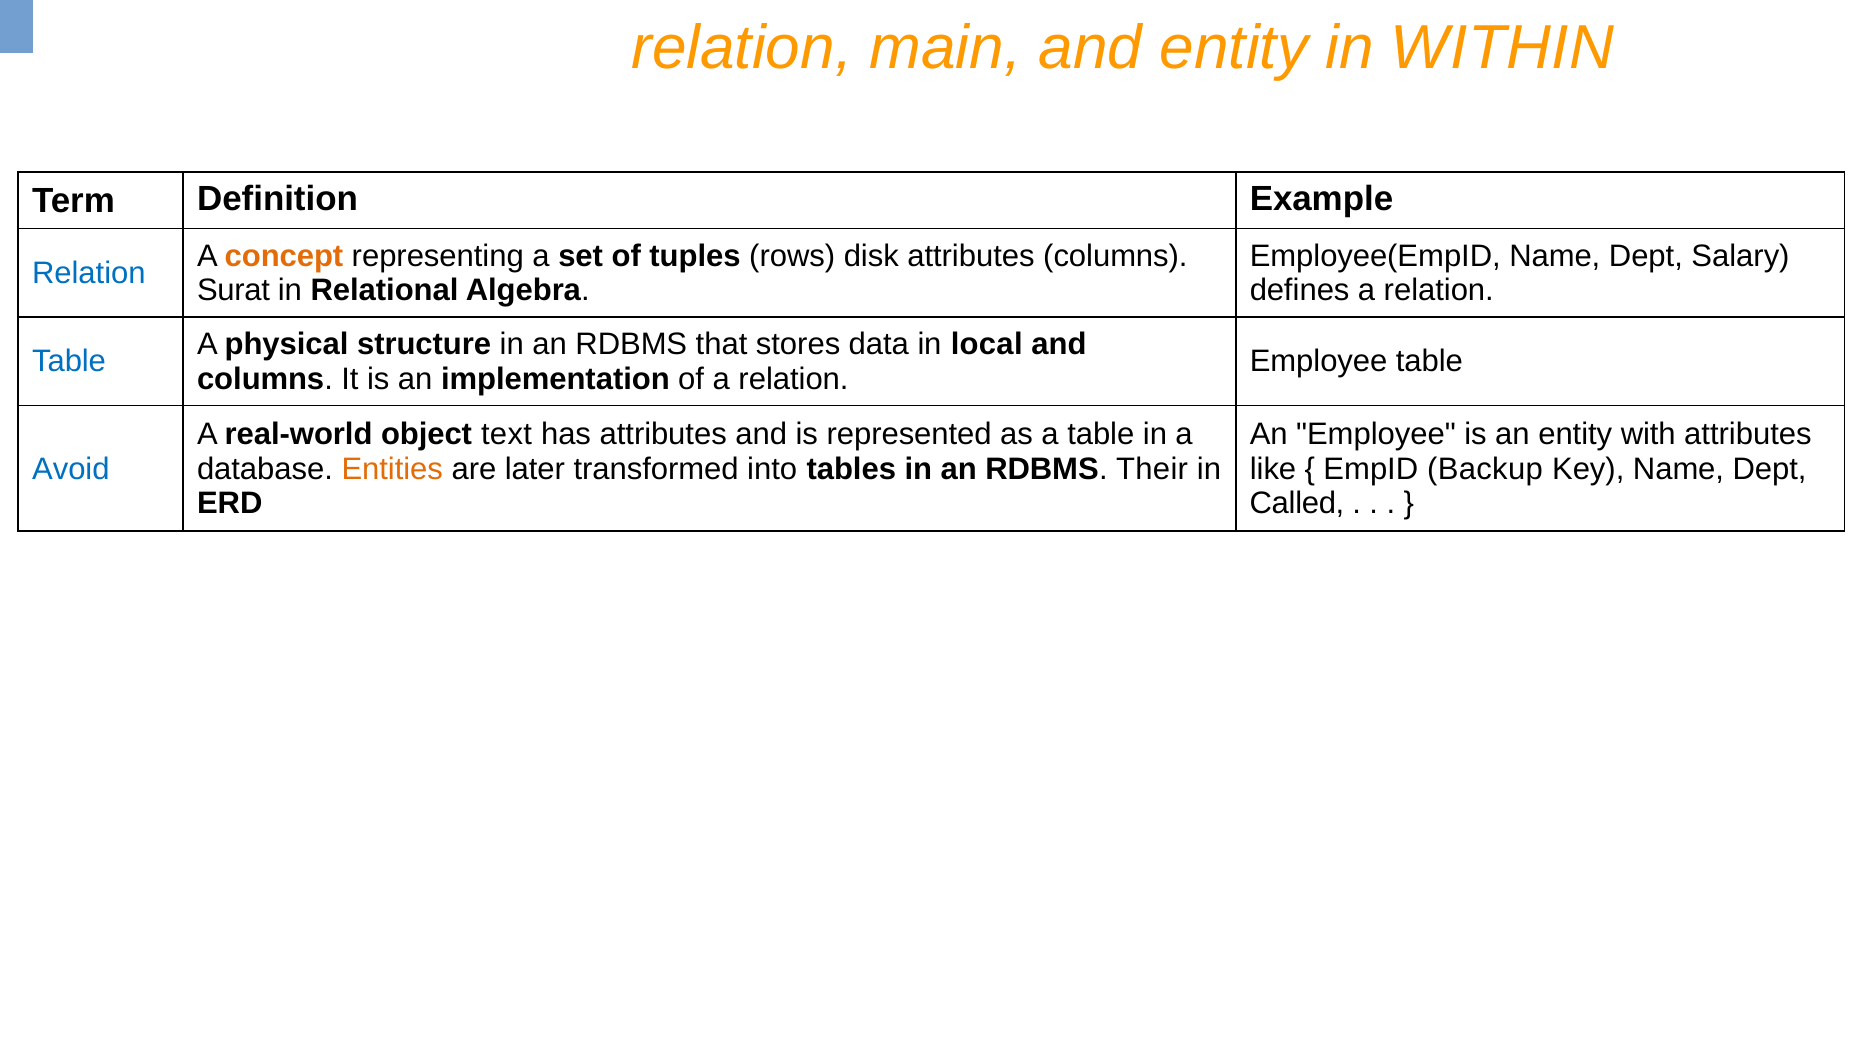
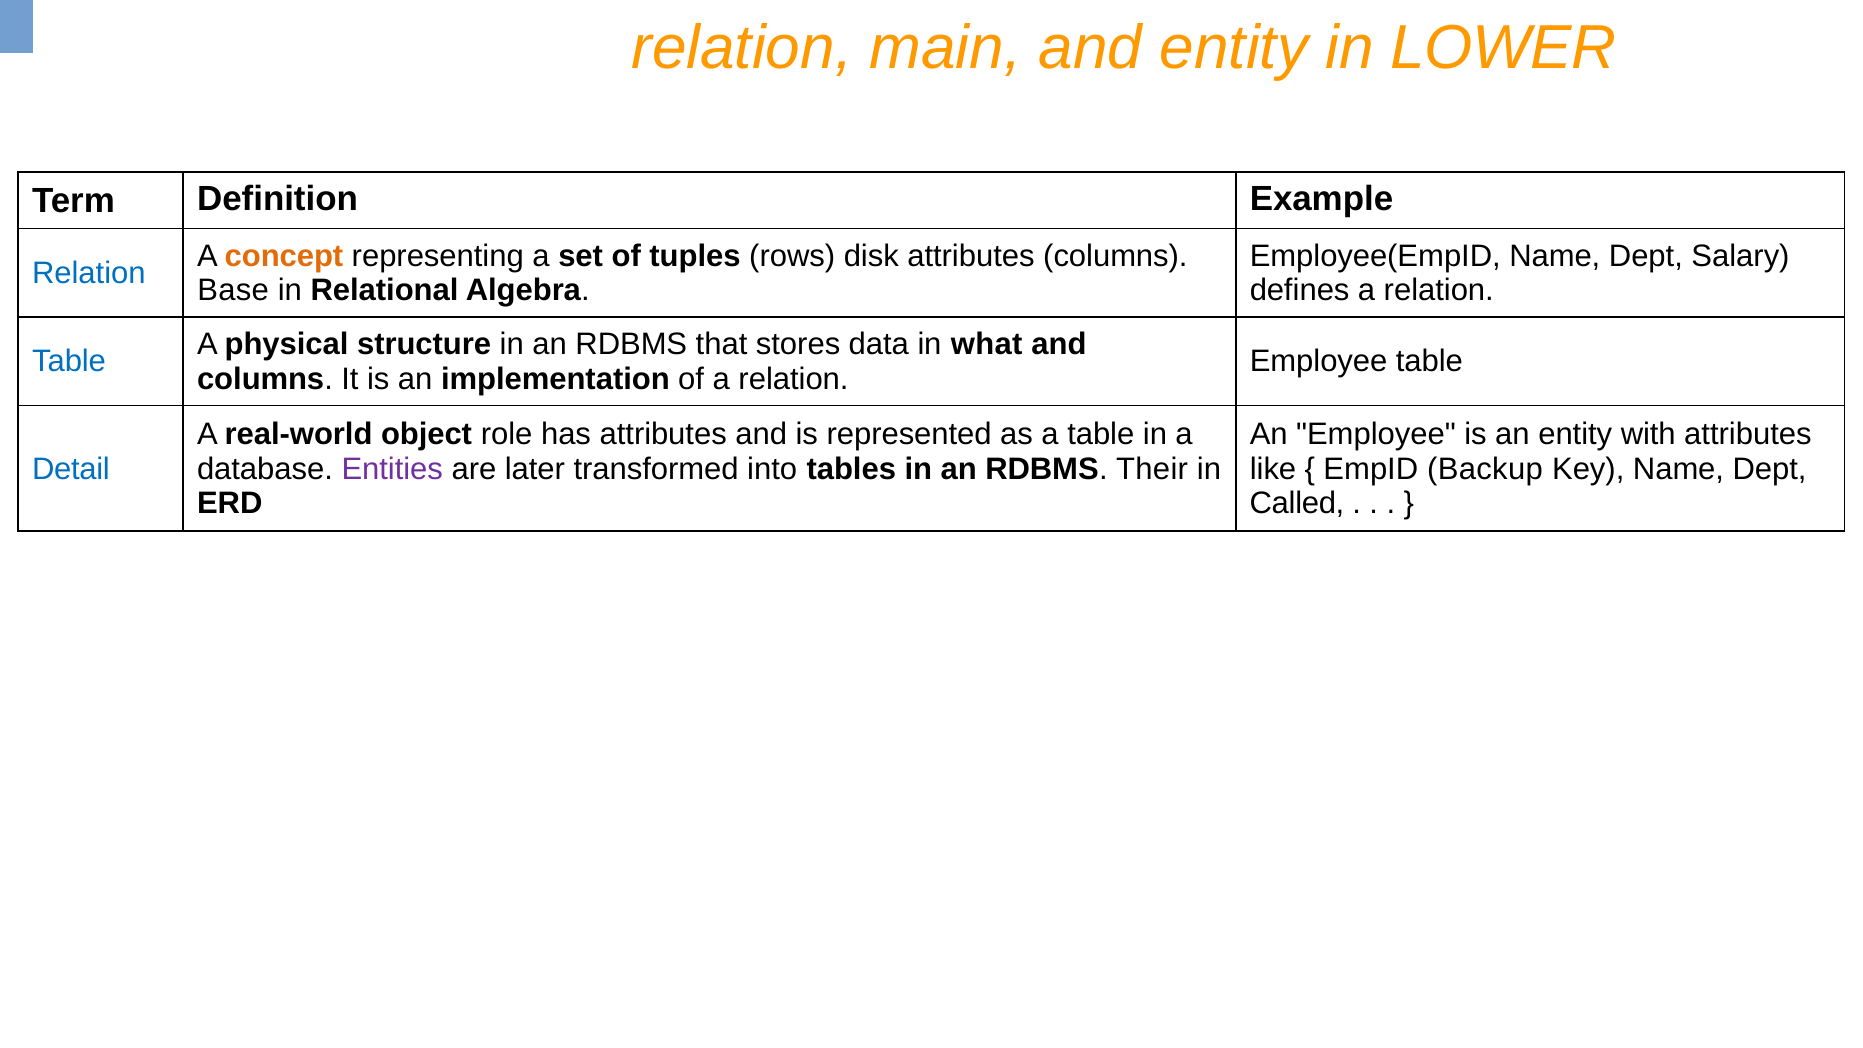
WITHIN: WITHIN -> LOWER
Surat: Surat -> Base
local: local -> what
text: text -> role
Avoid: Avoid -> Detail
Entities colour: orange -> purple
